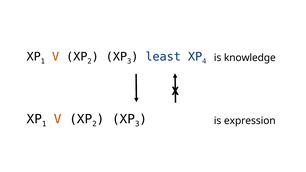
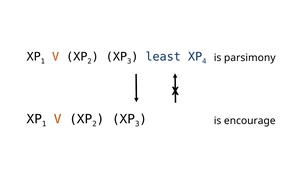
knowledge: knowledge -> parsimony
expression: expression -> encourage
